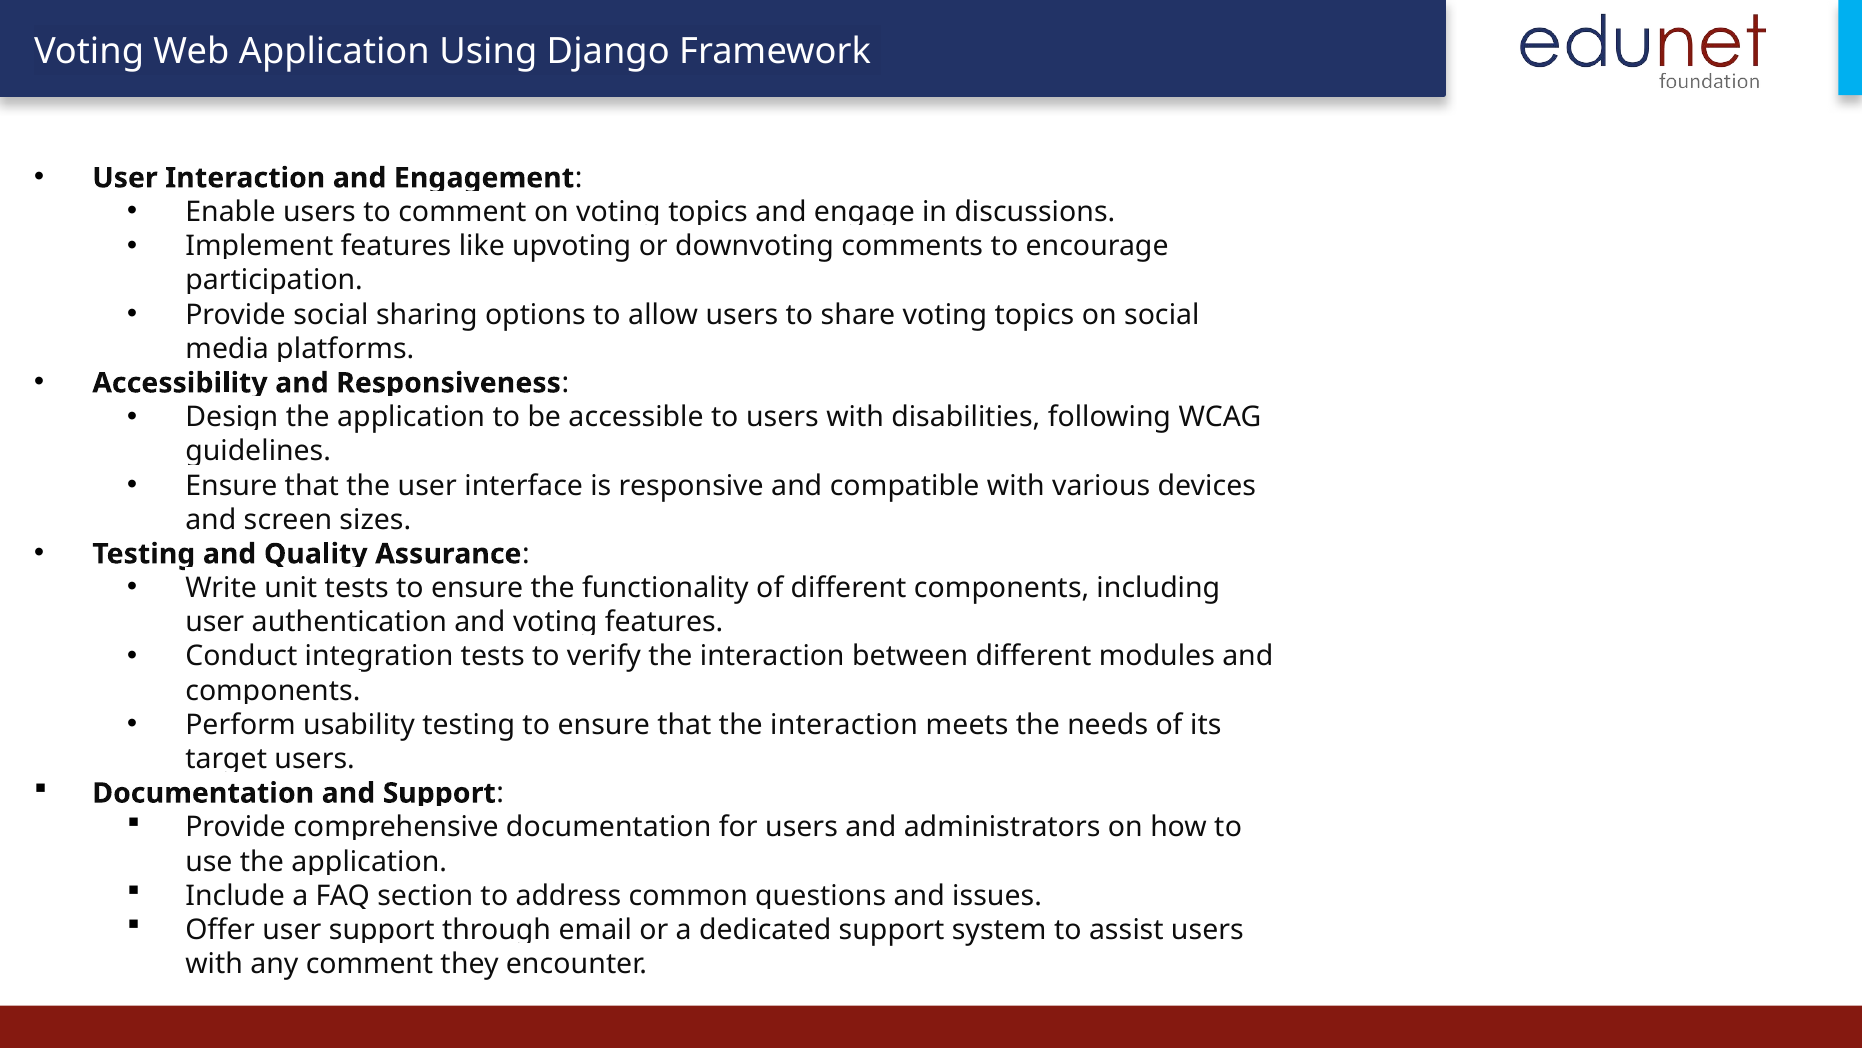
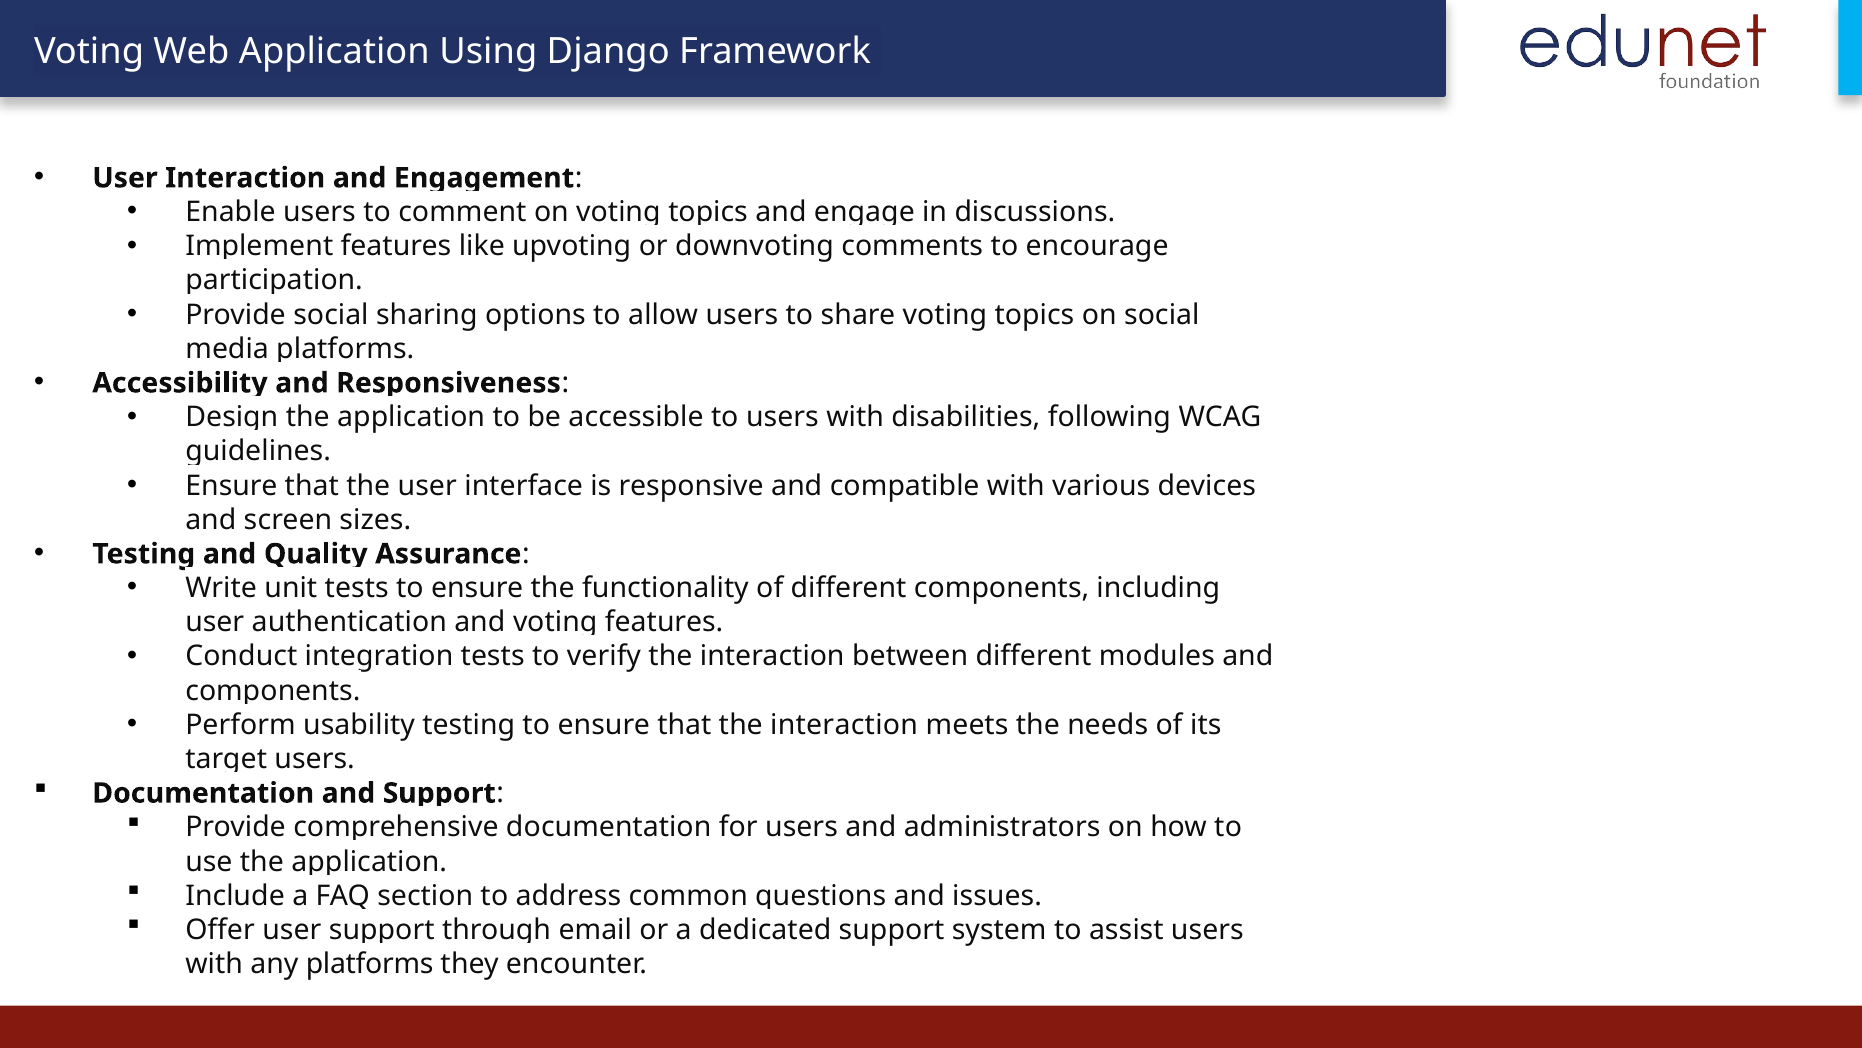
any comment: comment -> platforms
